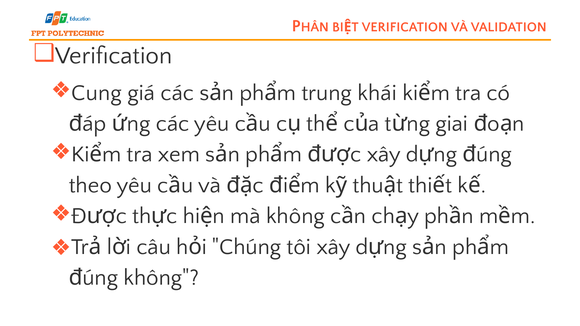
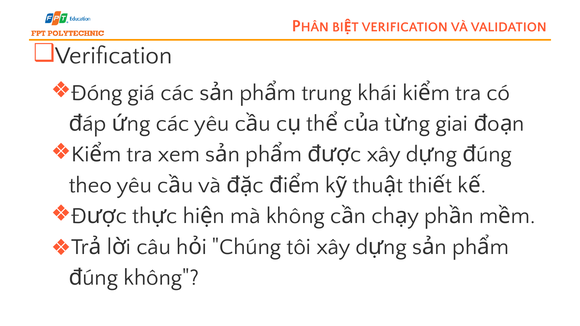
Cung: Cung -> Đóng
